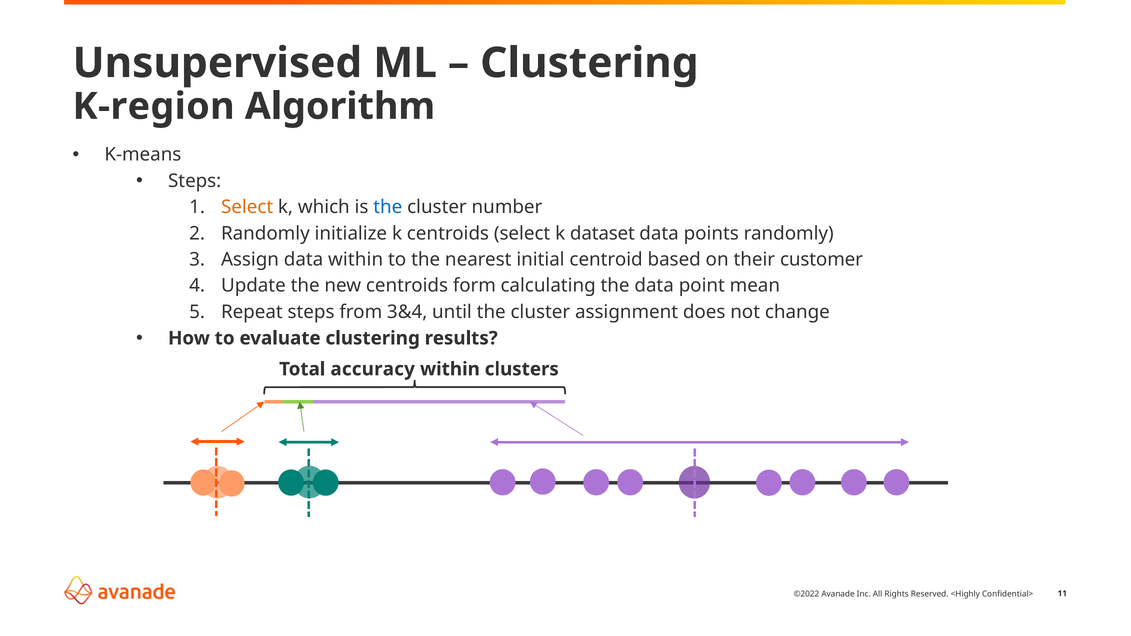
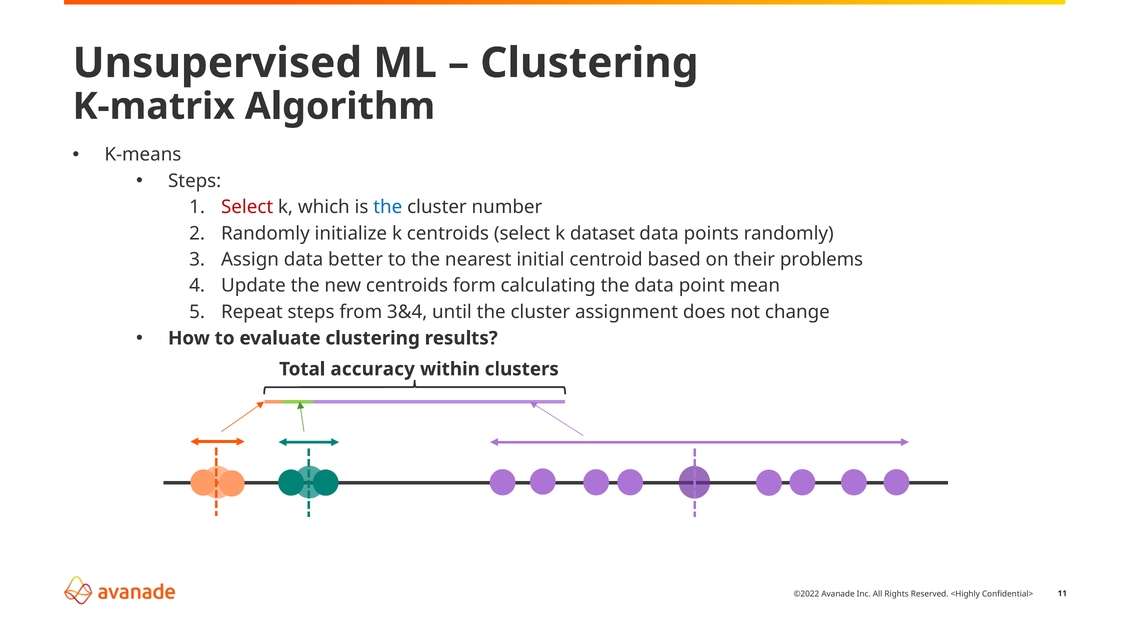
K-region: K-region -> K-matrix
Select at (247, 207) colour: orange -> red
data within: within -> better
customer: customer -> problems
